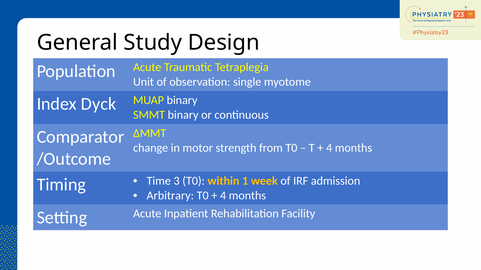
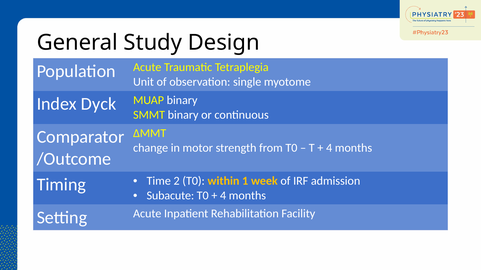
3: 3 -> 2
Arbitrary: Arbitrary -> Subacute
